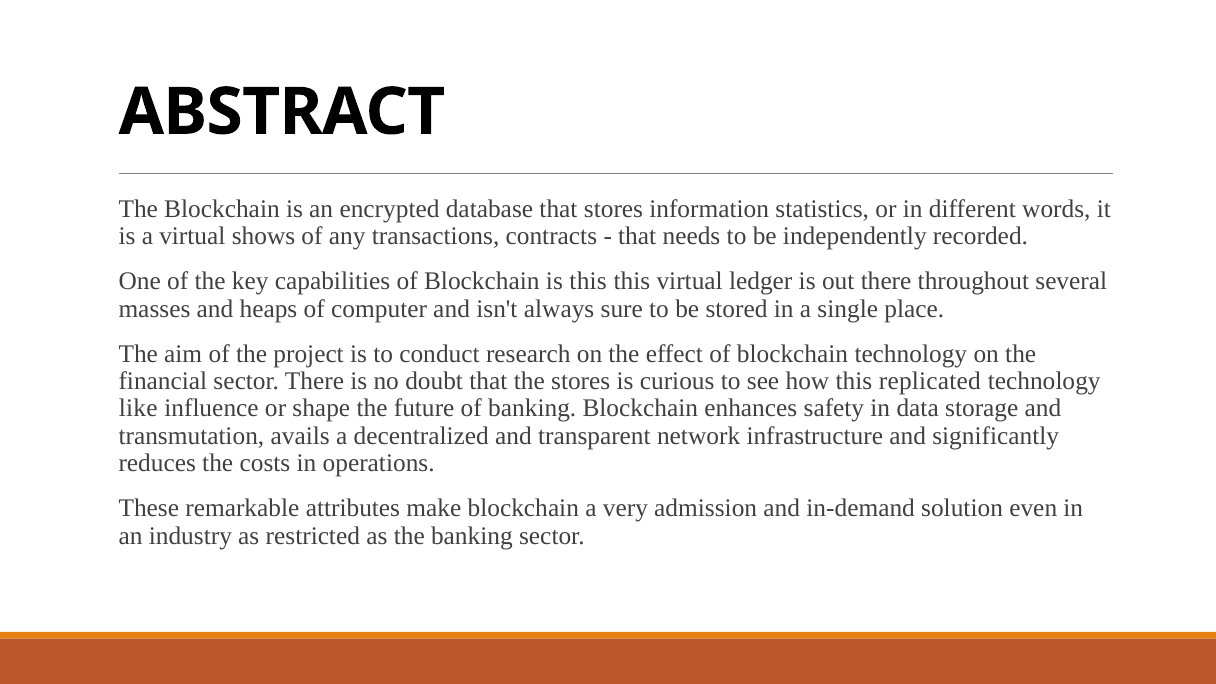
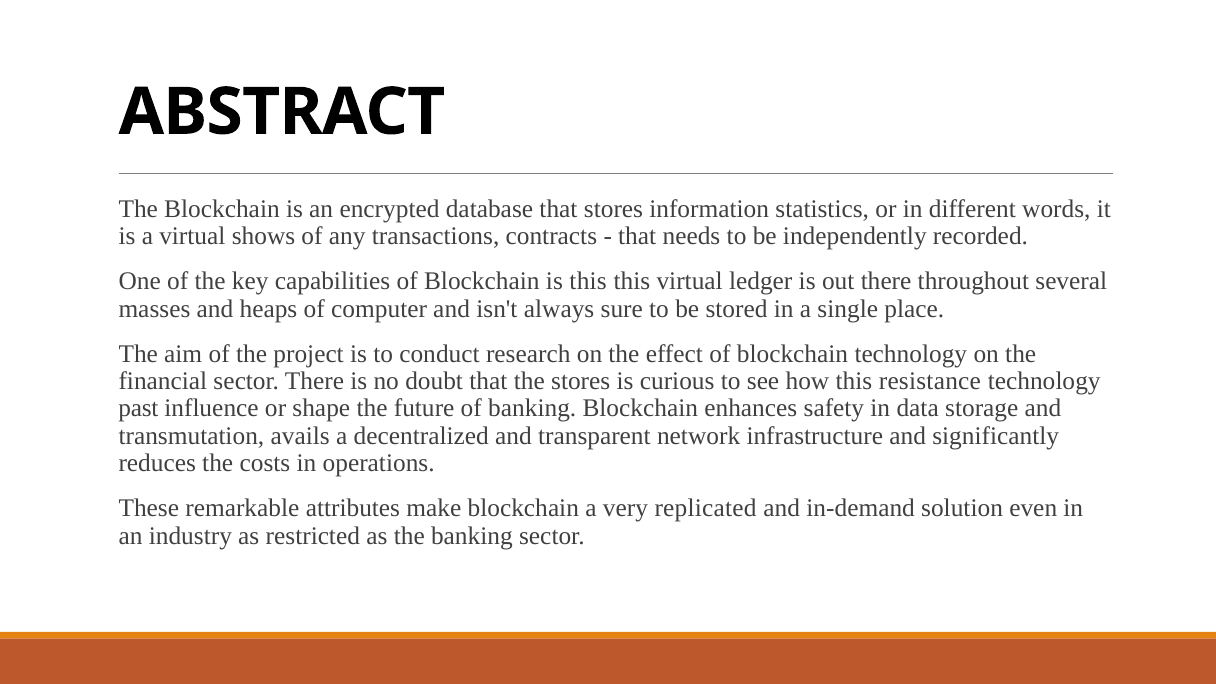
replicated: replicated -> resistance
like: like -> past
admission: admission -> replicated
